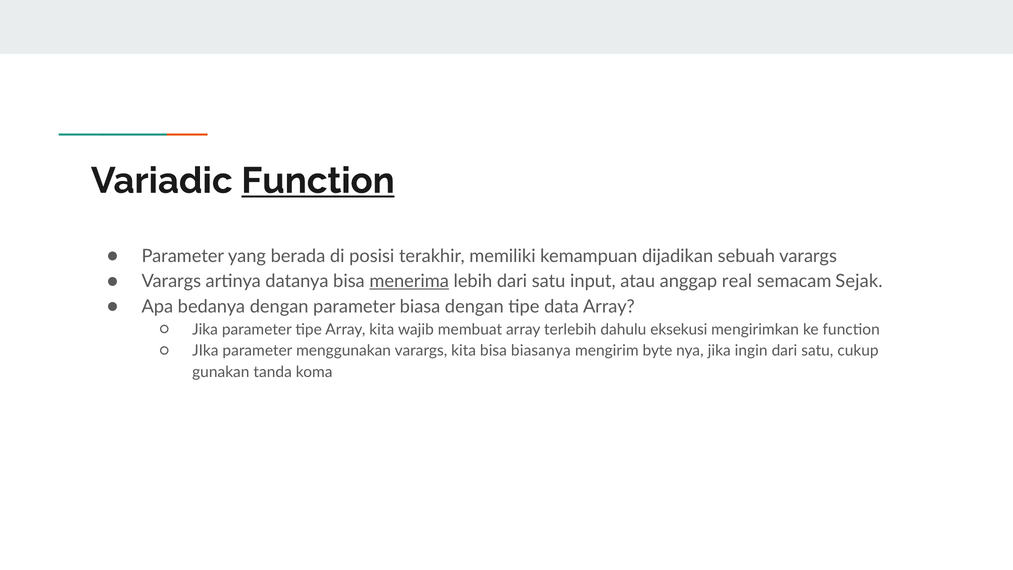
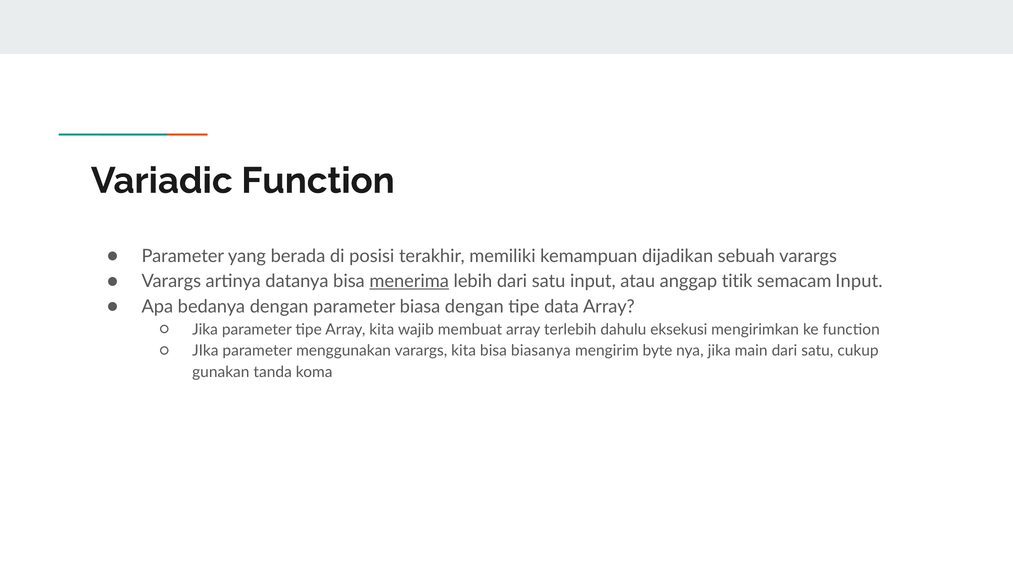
Function at (318, 181) underline: present -> none
real: real -> titik
semacam Sejak: Sejak -> Input
ingin: ingin -> main
